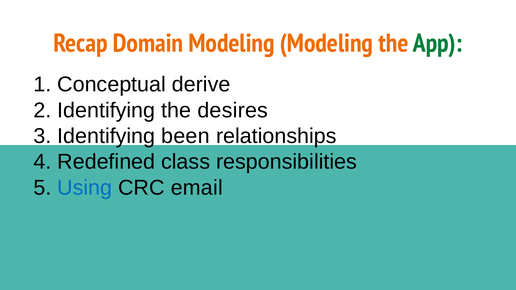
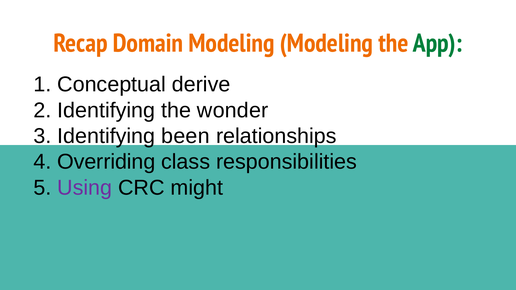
desires: desires -> wonder
Redefined: Redefined -> Overriding
Using colour: blue -> purple
email: email -> might
